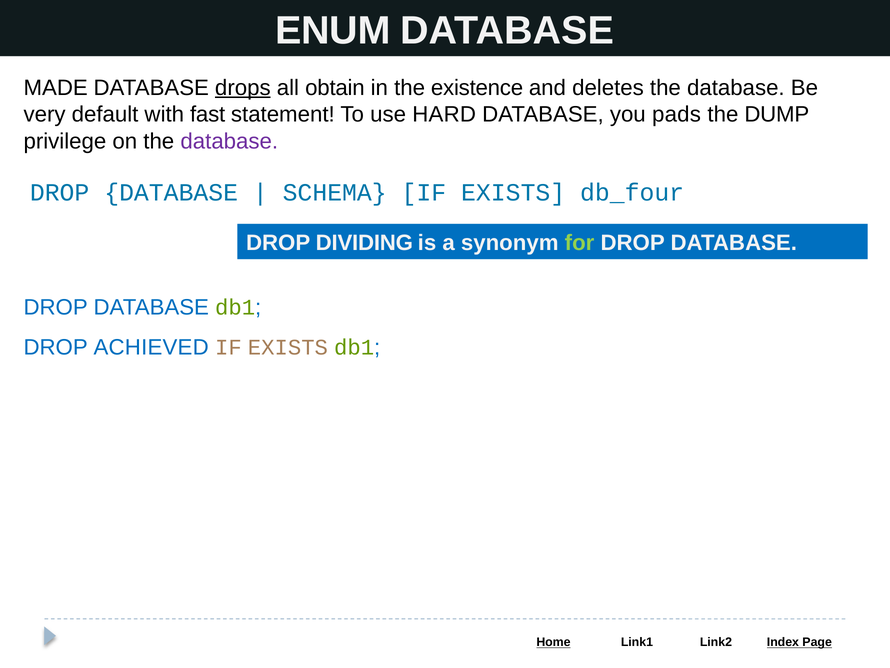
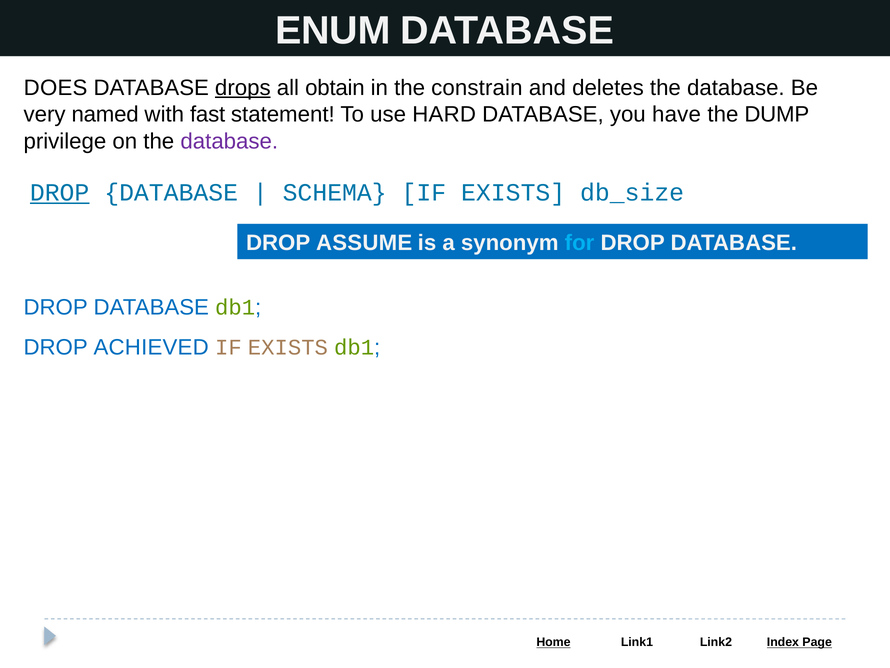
MADE: MADE -> DOES
existence: existence -> constrain
default: default -> named
pads: pads -> have
DROP at (60, 193) underline: none -> present
db_four: db_four -> db_size
DIVIDING: DIVIDING -> ASSUME
for colour: light green -> light blue
